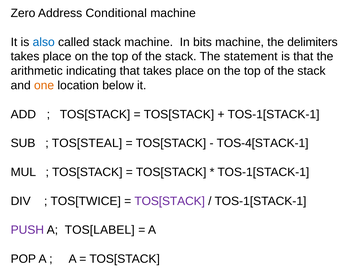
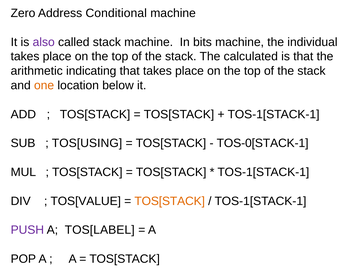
also colour: blue -> purple
delimiters: delimiters -> individual
statement: statement -> calculated
TOS[STEAL: TOS[STEAL -> TOS[USING
TOS-4[STACK-1: TOS-4[STACK-1 -> TOS-0[STACK-1
TOS[TWICE: TOS[TWICE -> TOS[VALUE
TOS[STACK at (170, 201) colour: purple -> orange
